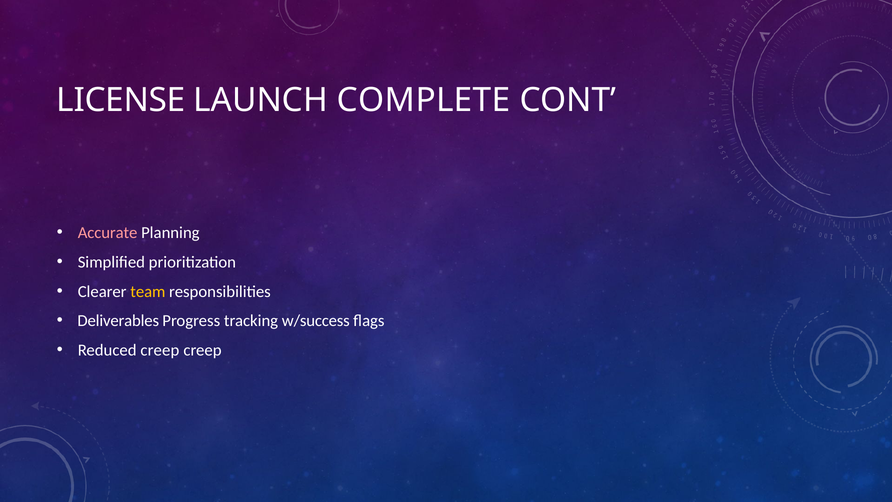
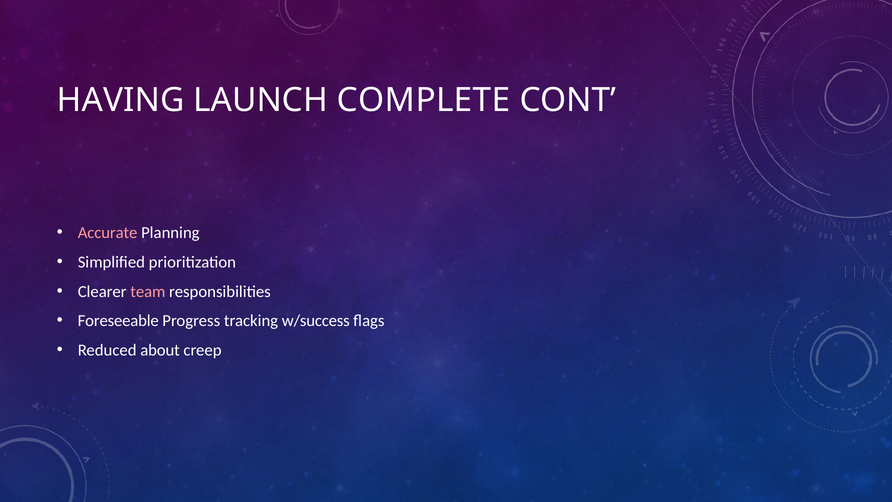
LICENSE: LICENSE -> HAVING
team colour: yellow -> pink
Deliverables: Deliverables -> Foreseeable
Reduced creep: creep -> about
